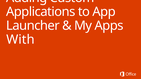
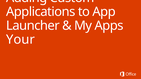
With: With -> Your
